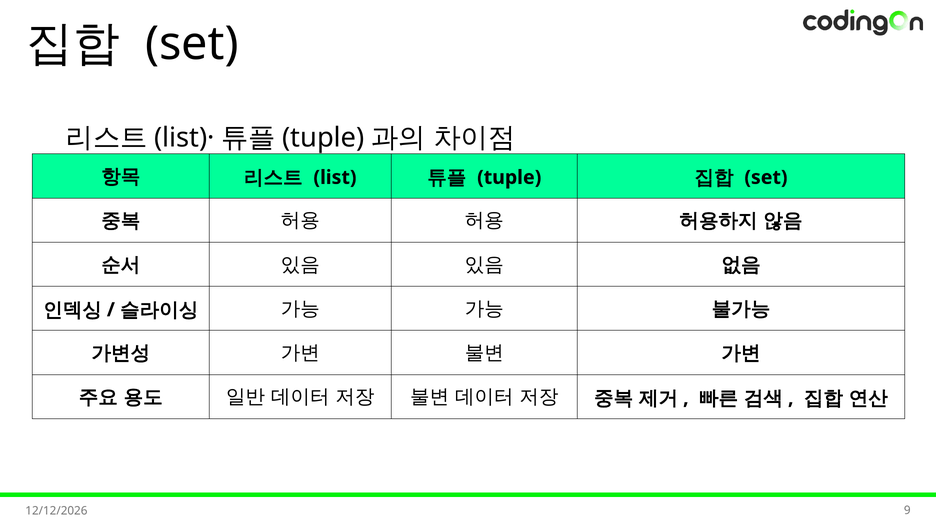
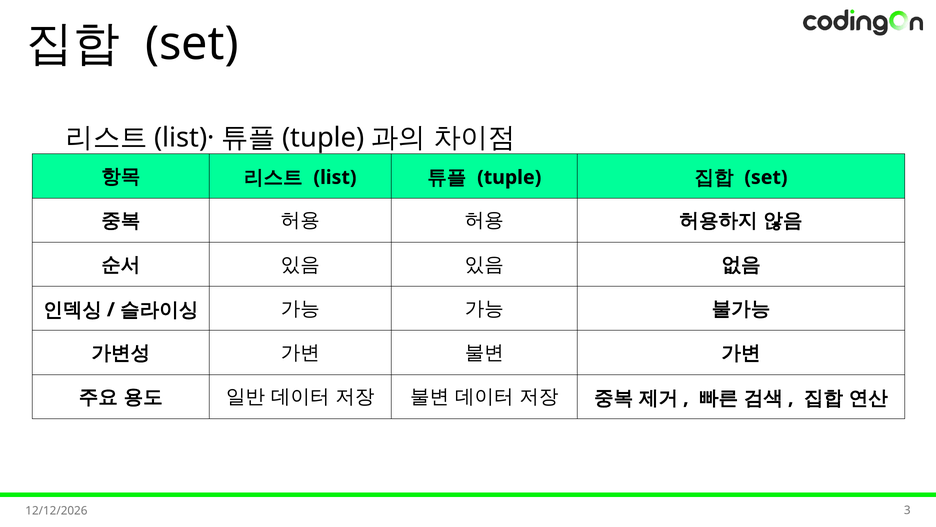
9: 9 -> 3
